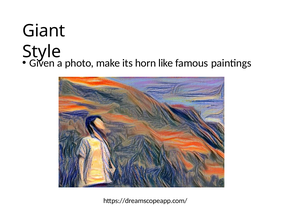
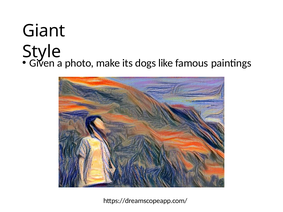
horn: horn -> dogs
